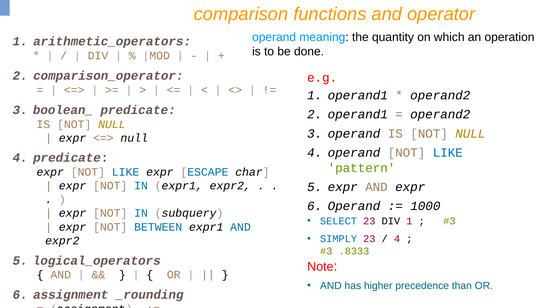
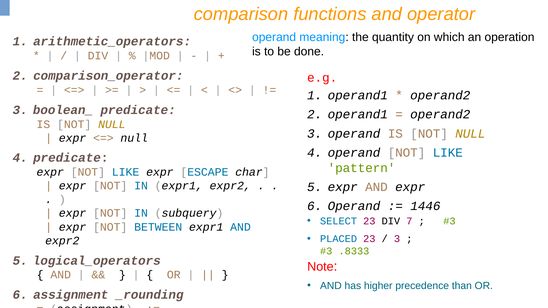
1000: 1000 -> 1446
DIV 1: 1 -> 7
SIMPLY: SIMPLY -> PLACED
4 at (397, 239): 4 -> 3
